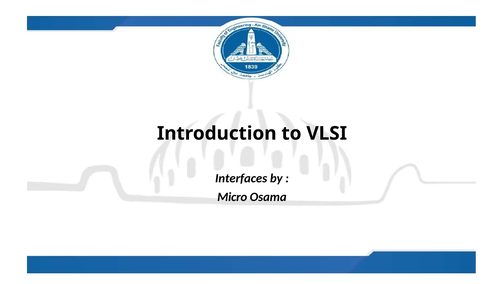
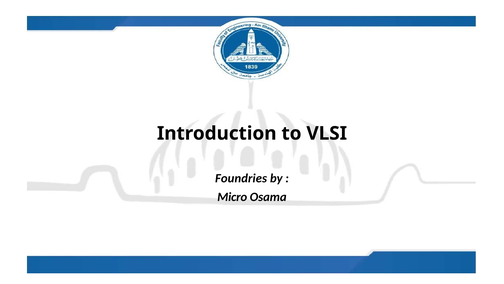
Interfaces: Interfaces -> Foundries
